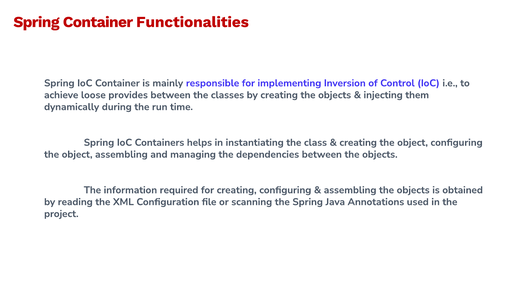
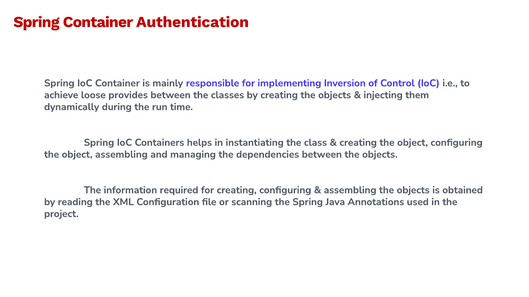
Functionalities: Functionalities -> Authentication
